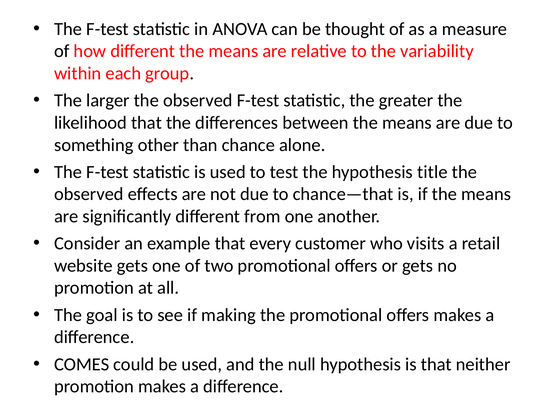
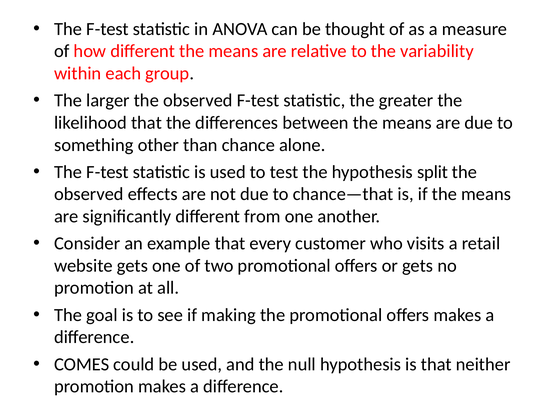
title: title -> split
